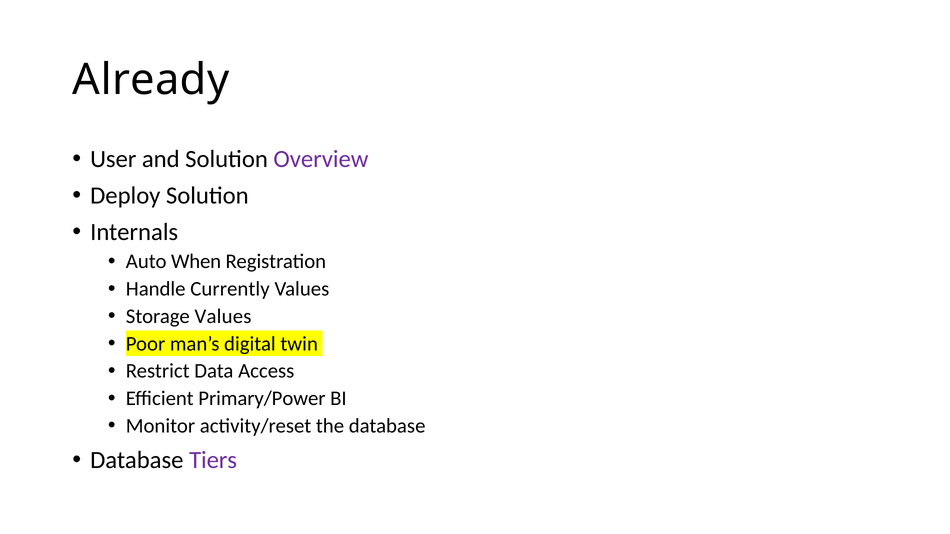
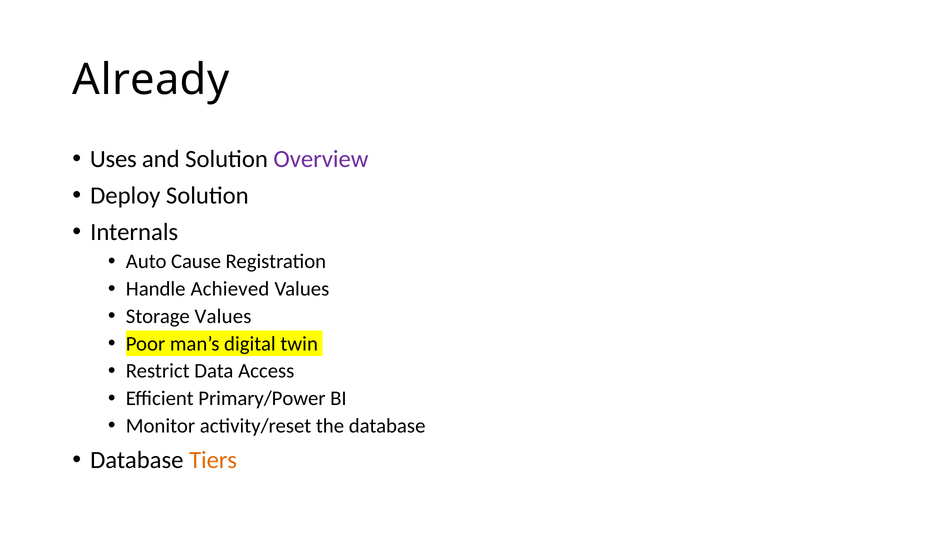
User: User -> Uses
When: When -> Cause
Currently: Currently -> Achieved
Tiers colour: purple -> orange
